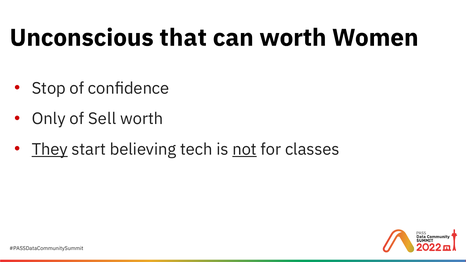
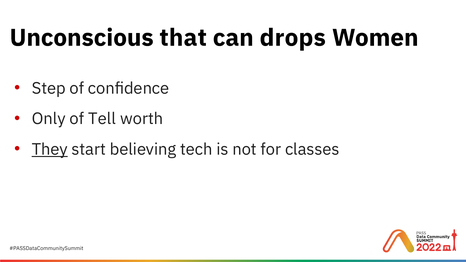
can worth: worth -> drops
Stop: Stop -> Step
Sell: Sell -> Tell
not underline: present -> none
